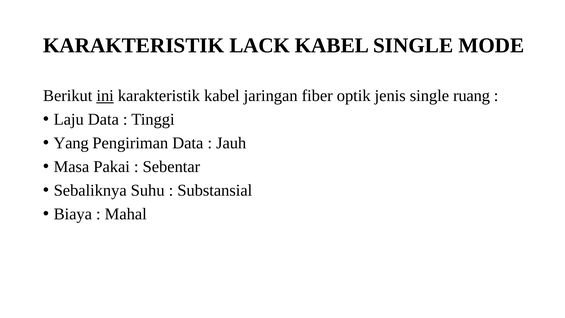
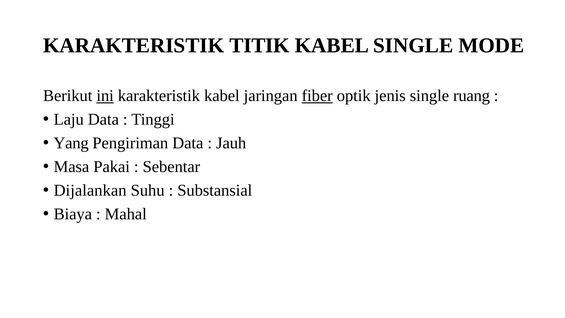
LACK: LACK -> TITIK
fiber underline: none -> present
Sebaliknya: Sebaliknya -> Dijalankan
